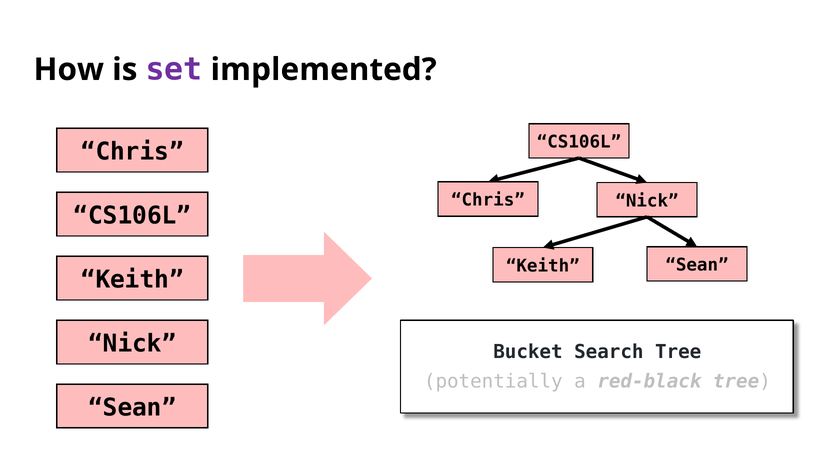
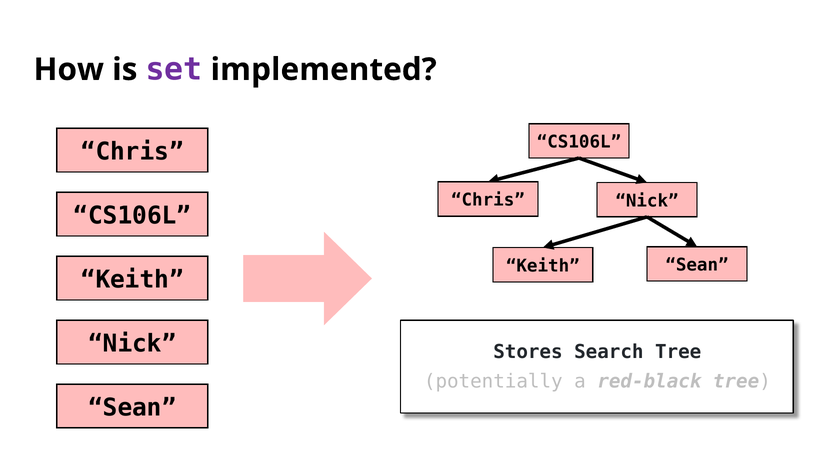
Bucket: Bucket -> Stores
